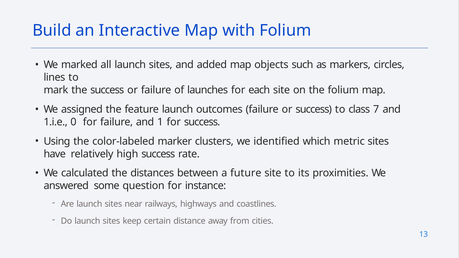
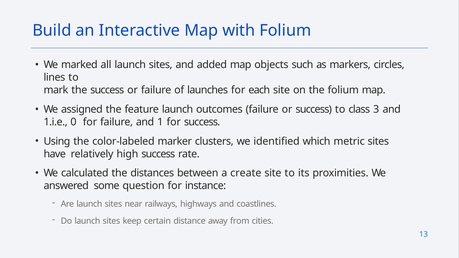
7: 7 -> 3
future: future -> create
